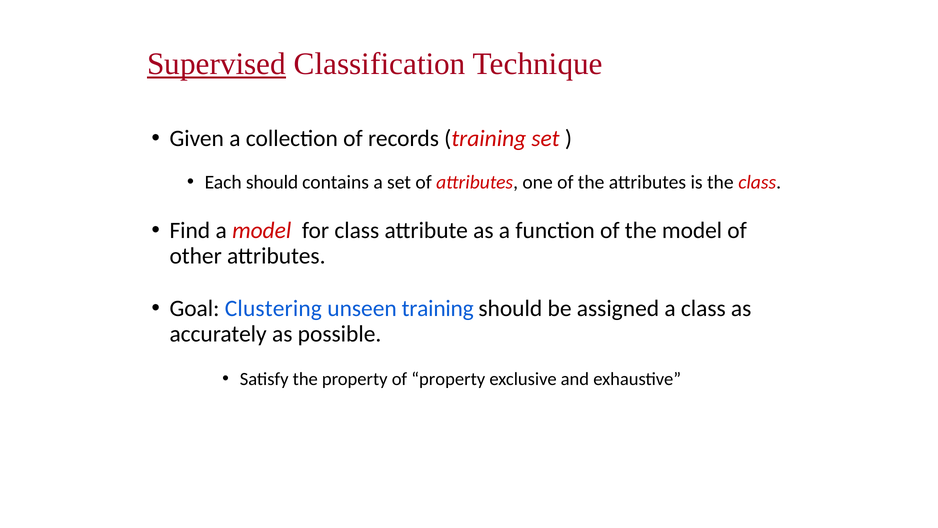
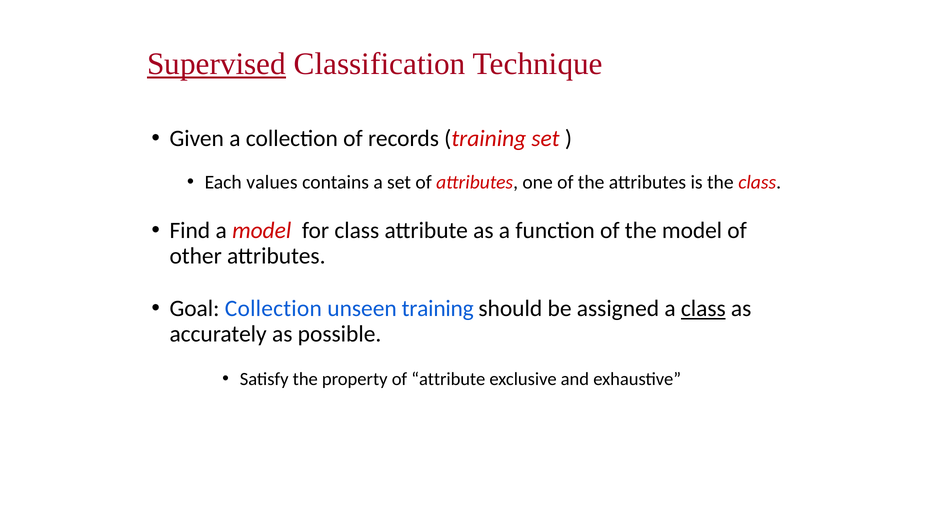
Each should: should -> values
Goal Clustering: Clustering -> Collection
class at (703, 308) underline: none -> present
of property: property -> attribute
